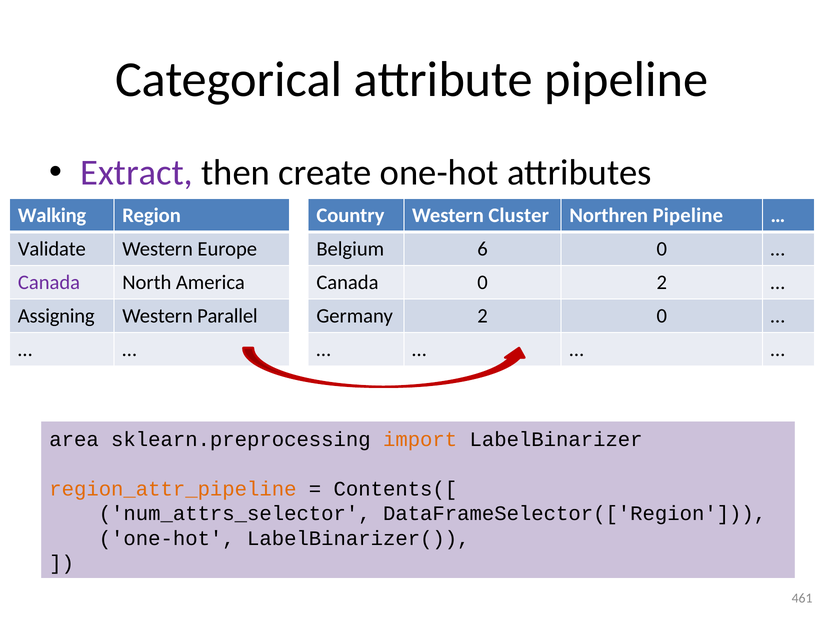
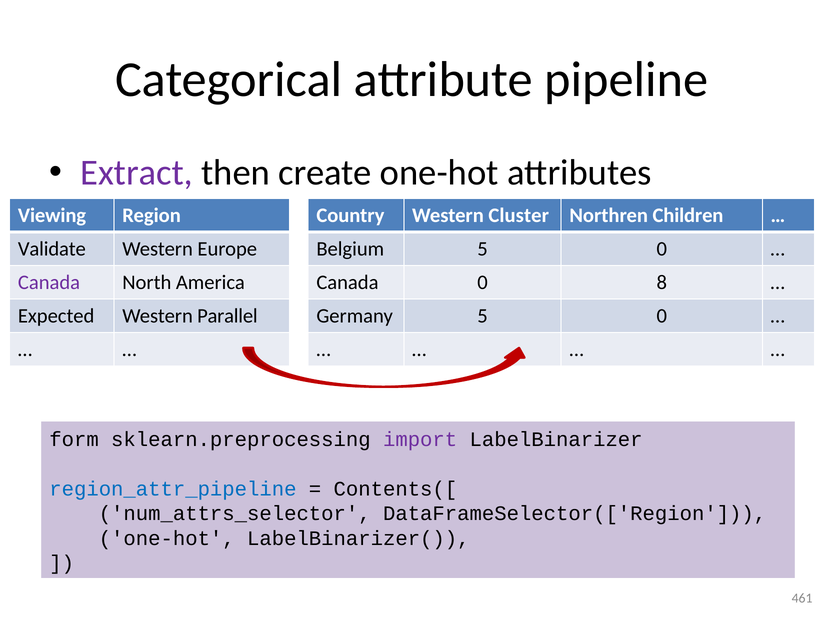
Walking: Walking -> Viewing
Northren Pipeline: Pipeline -> Children
Belgium 6: 6 -> 5
0 2: 2 -> 8
Assigning: Assigning -> Expected
Germany 2: 2 -> 5
area: area -> form
import colour: orange -> purple
region_attr_pipeline colour: orange -> blue
